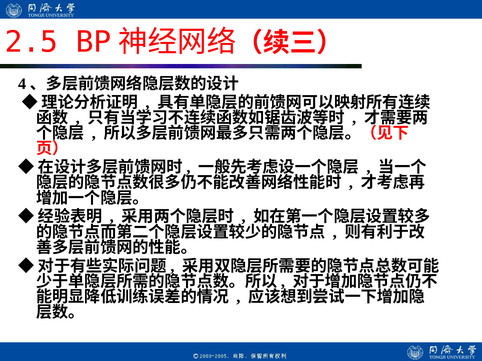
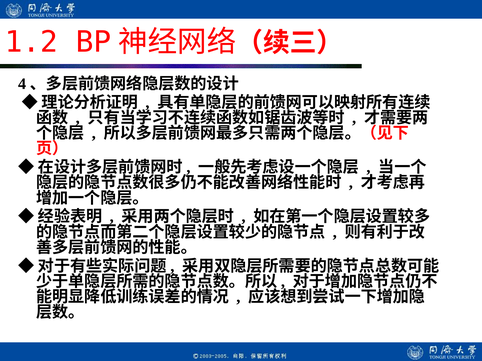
2.5: 2.5 -> 1.2
